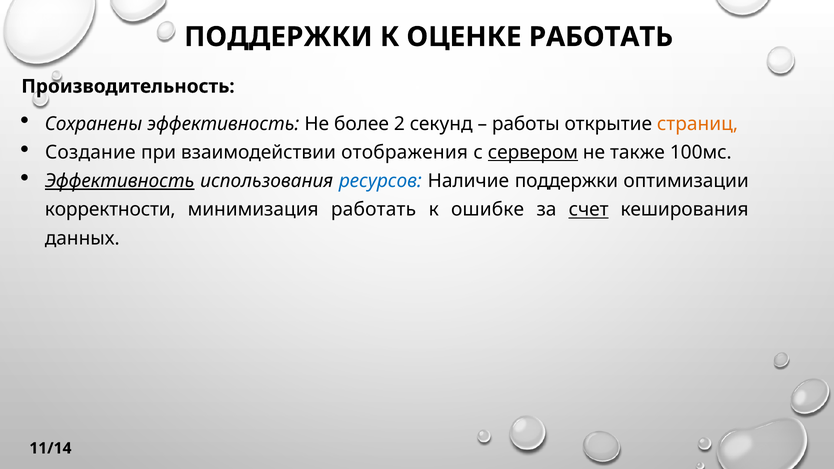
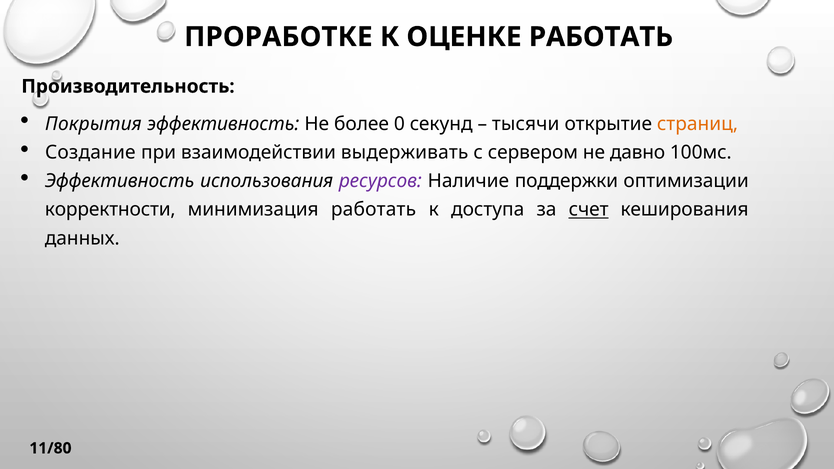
ПОДДЕРЖКИ at (278, 37): ПОДДЕРЖКИ -> ПРОРАБОТКЕ
Сохранены: Сохранены -> Покрытия
2: 2 -> 0
работы: работы -> тысячи
отображения: отображения -> выдерживать
сервером underline: present -> none
также: также -> давно
Эффективность at (120, 181) underline: present -> none
ресурсов colour: blue -> purple
ошибке: ошибке -> доступа
11/14: 11/14 -> 11/80
